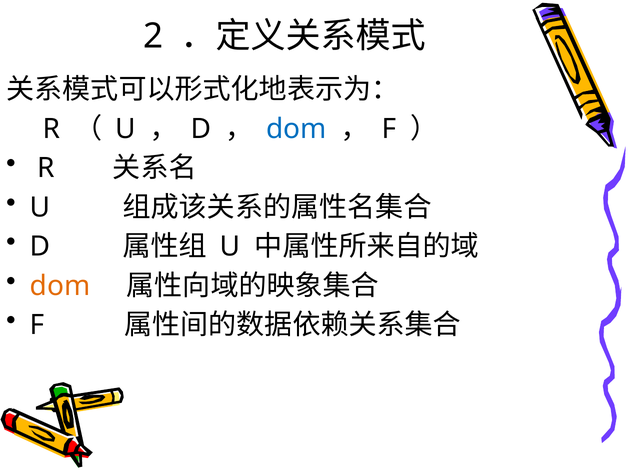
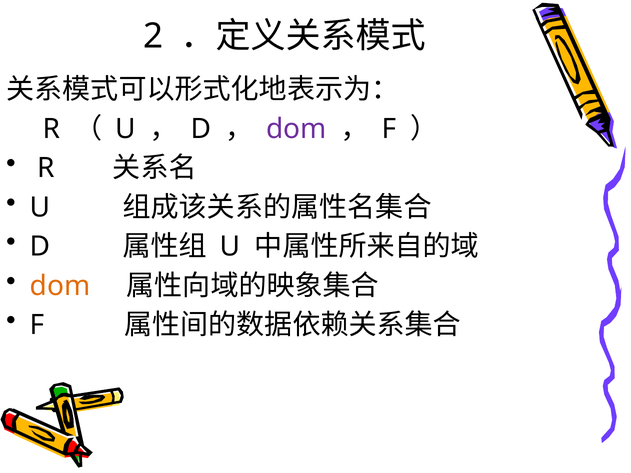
dom at (296, 129) colour: blue -> purple
